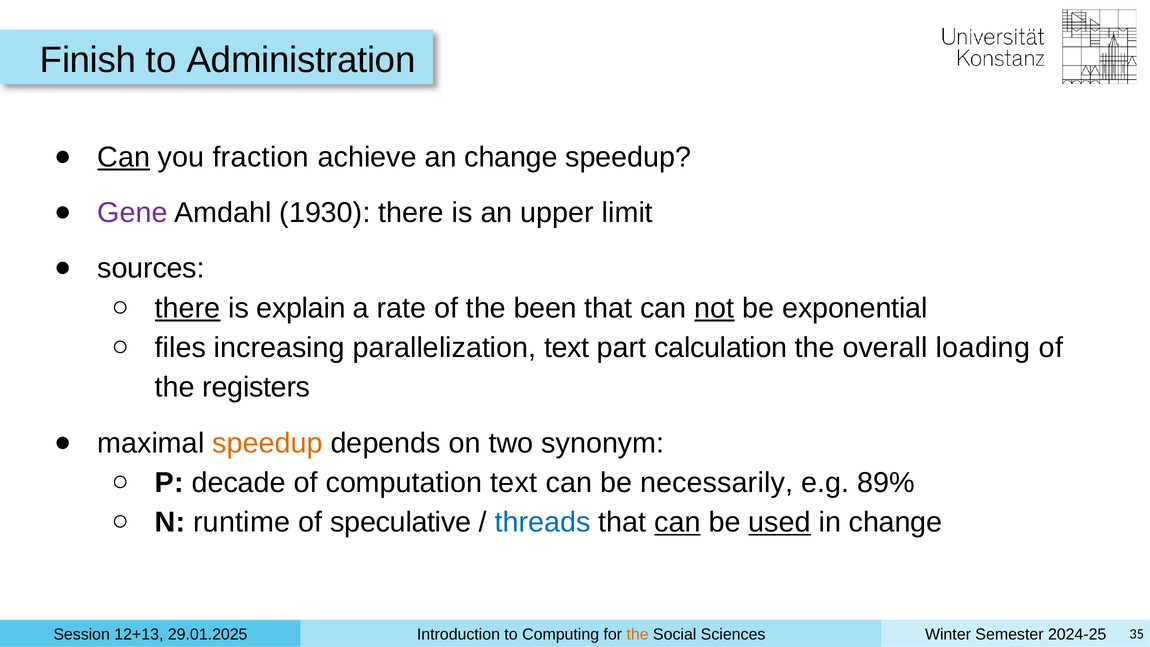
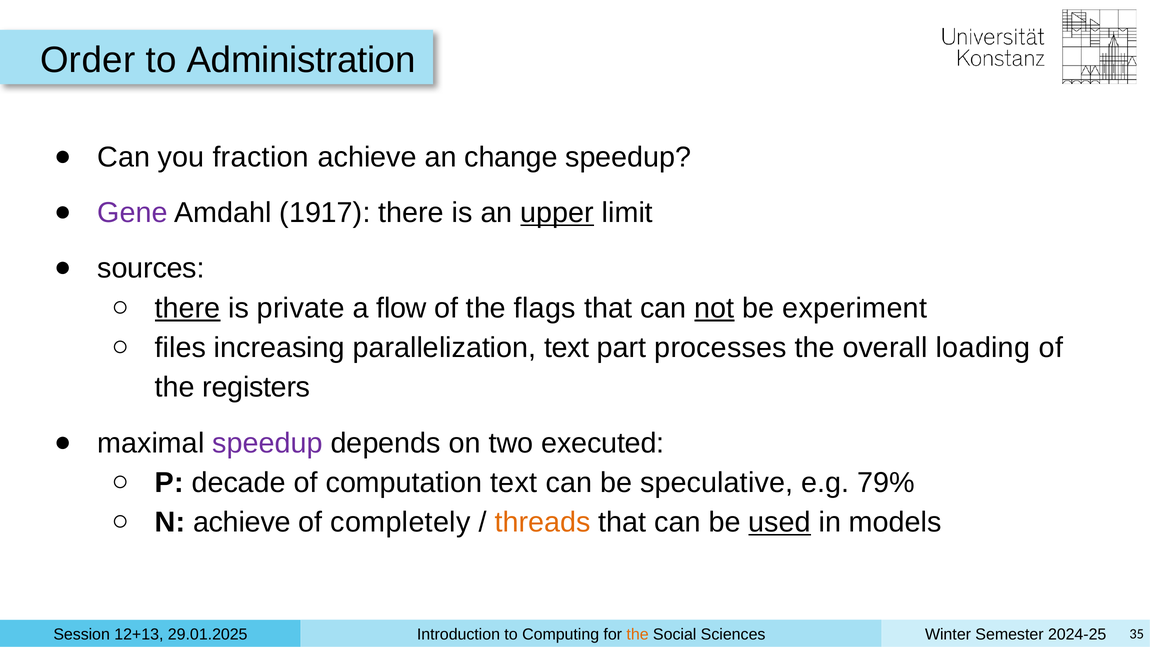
Finish: Finish -> Order
Can at (124, 157) underline: present -> none
1930: 1930 -> 1917
upper underline: none -> present
explain: explain -> private
rate: rate -> flow
been: been -> flags
exponential: exponential -> experiment
calculation: calculation -> processes
speedup at (267, 443) colour: orange -> purple
synonym: synonym -> executed
necessarily: necessarily -> speculative
89%: 89% -> 79%
N runtime: runtime -> achieve
speculative: speculative -> completely
threads colour: blue -> orange
can at (677, 522) underline: present -> none
in change: change -> models
